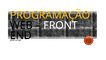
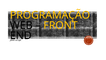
FRONT colour: white -> yellow
